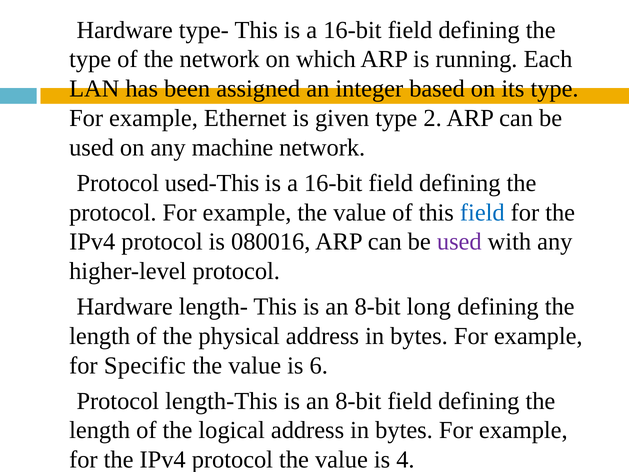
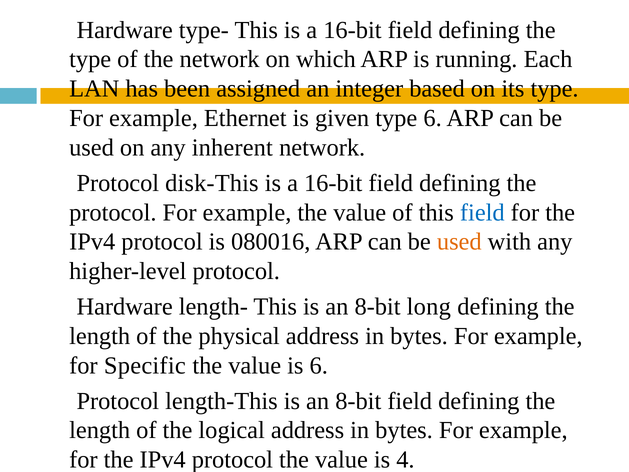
type 2: 2 -> 6
machine: machine -> inherent
used-This: used-This -> disk-This
used at (459, 242) colour: purple -> orange
